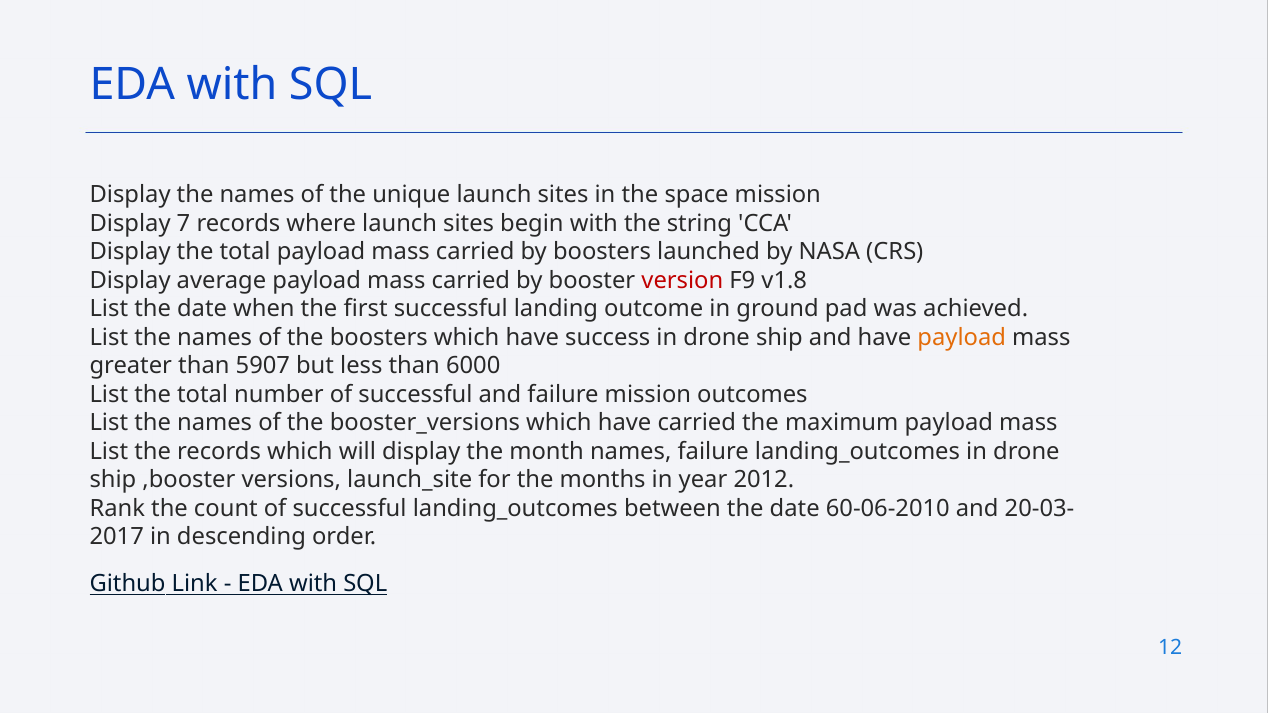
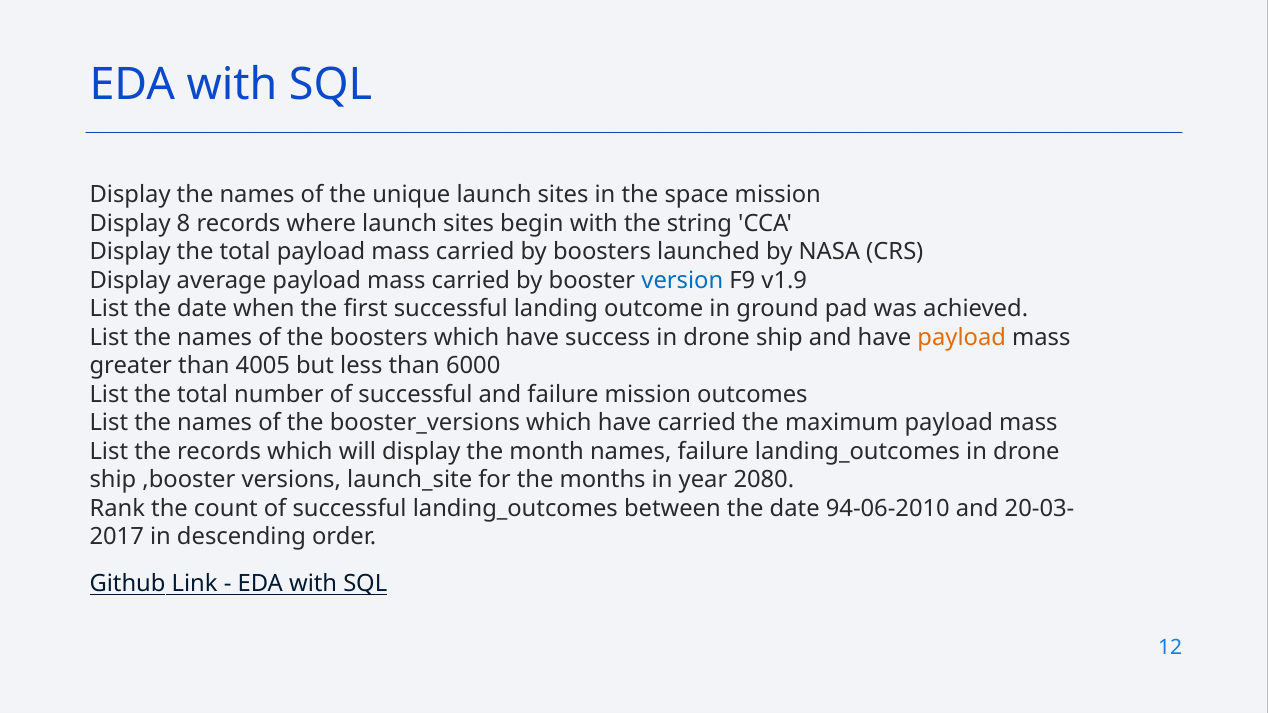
7: 7 -> 8
version colour: red -> blue
v1.8: v1.8 -> v1.9
5907: 5907 -> 4005
2012: 2012 -> 2080
60-06-2010: 60-06-2010 -> 94-06-2010
